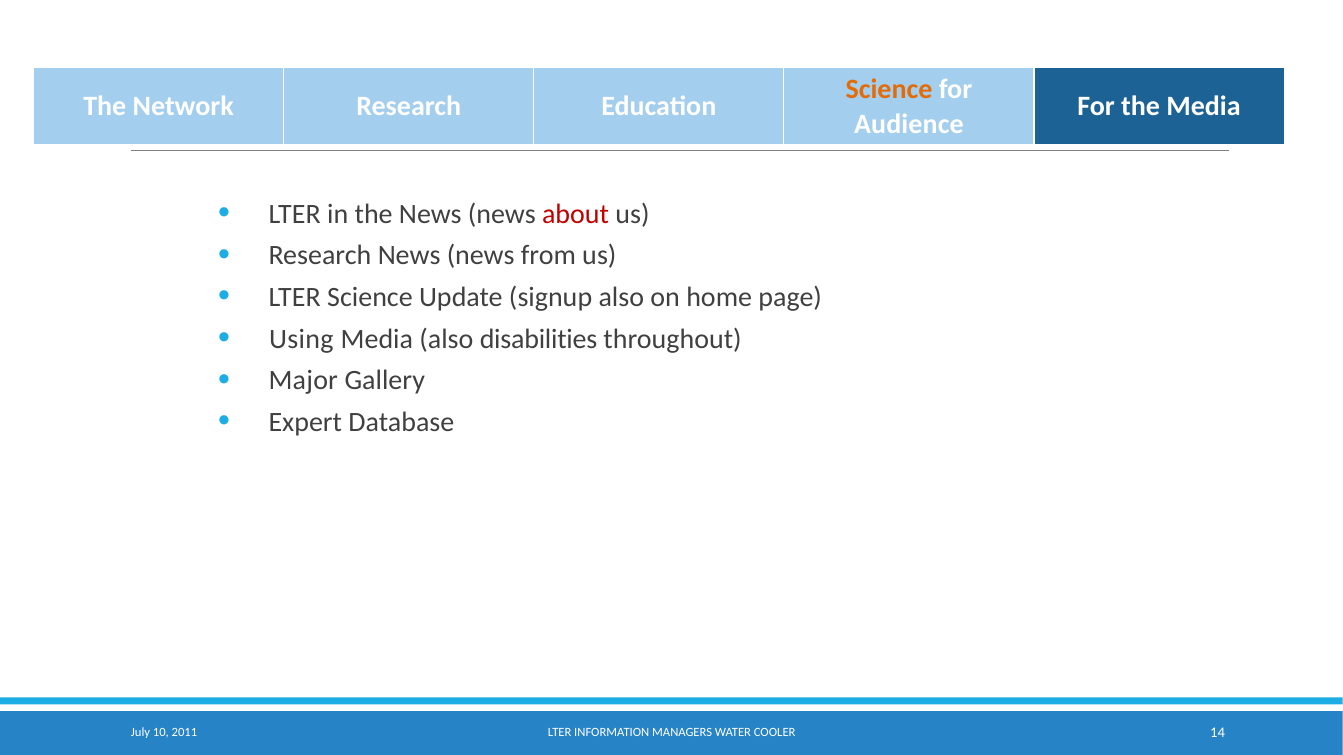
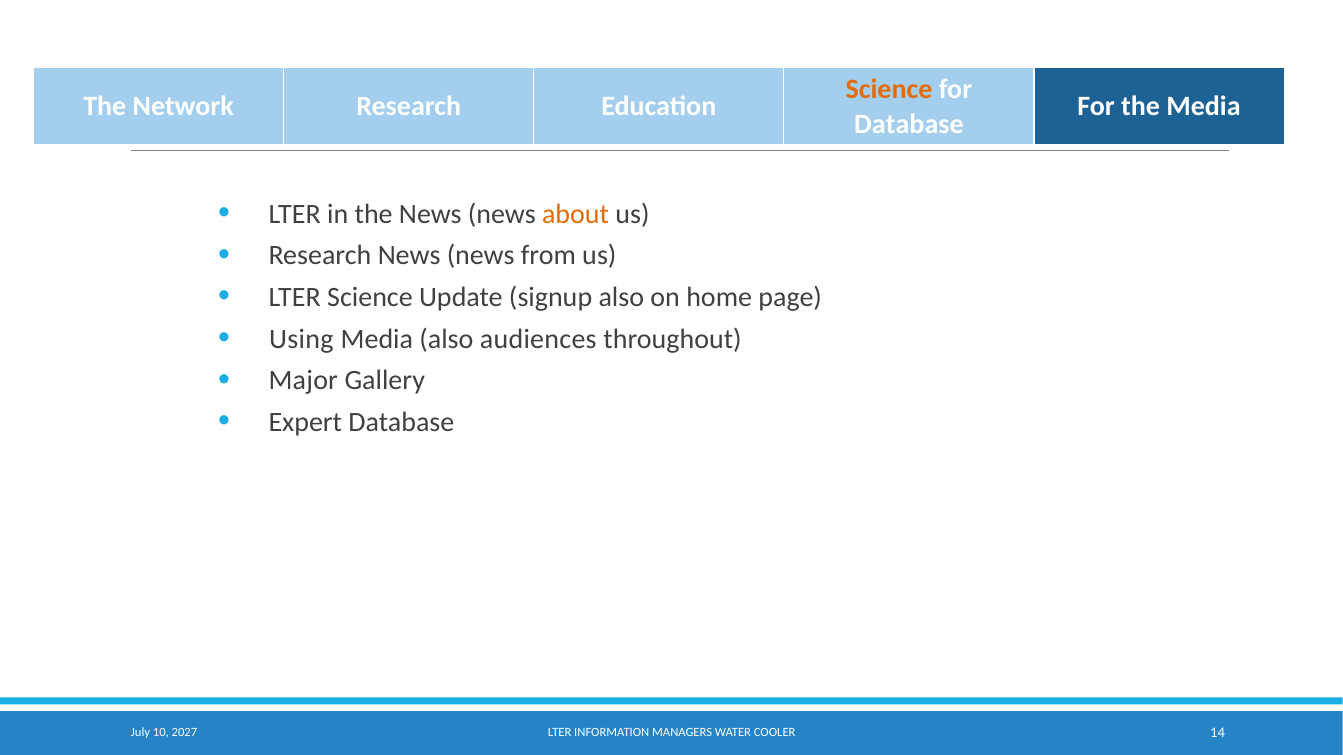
Audience at (909, 124): Audience -> Database
about colour: red -> orange
disabilities: disabilities -> audiences
2011: 2011 -> 2027
